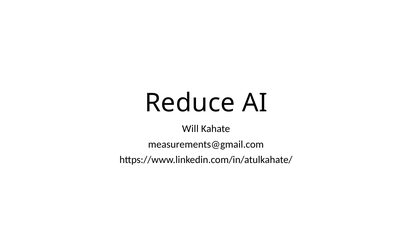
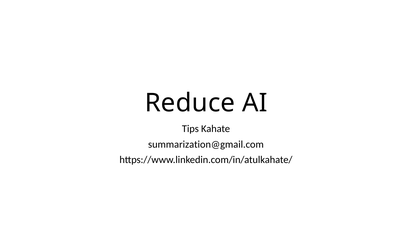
Will: Will -> Tips
measurements@gmail.com: measurements@gmail.com -> summarization@gmail.com
